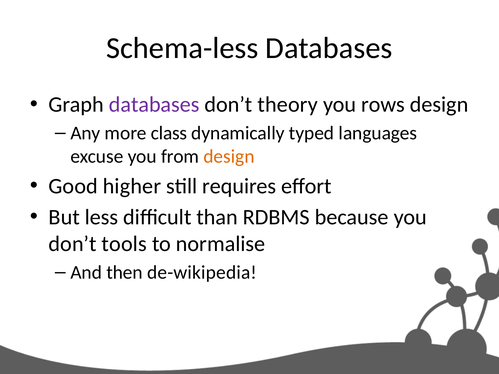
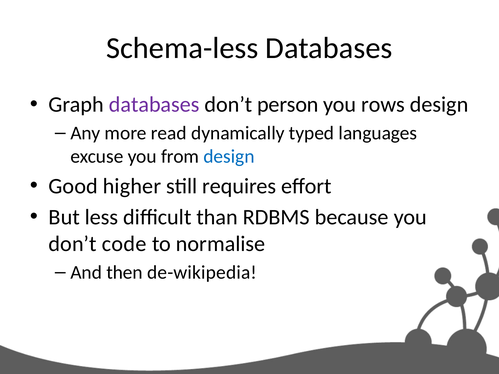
theory: theory -> person
class: class -> read
design at (229, 157) colour: orange -> blue
tools: tools -> code
